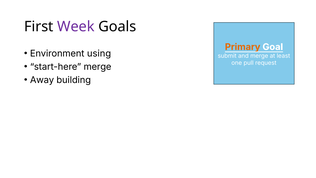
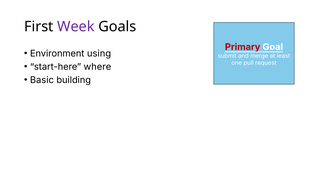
Primary colour: orange -> red
start-here merge: merge -> where
Away: Away -> Basic
